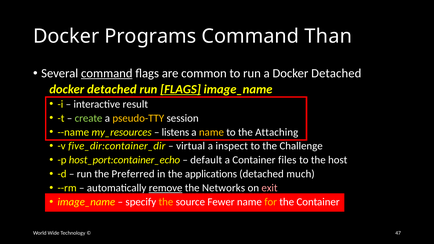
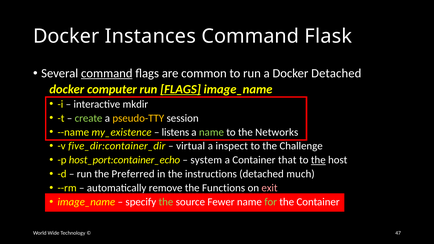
Programs: Programs -> Instances
Than: Than -> Flask
detached at (112, 89): detached -> computer
result: result -> mkdir
my_resources: my_resources -> my_existence
name at (211, 132) colour: yellow -> light green
Attaching: Attaching -> Networks
default: default -> system
files: files -> that
the at (318, 160) underline: none -> present
applications: applications -> instructions
remove underline: present -> none
Networks: Networks -> Functions
the at (166, 202) colour: yellow -> light green
for colour: yellow -> light green
